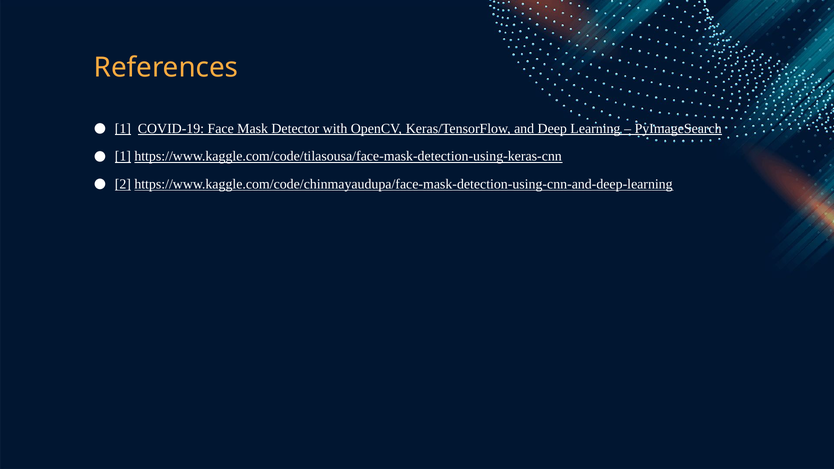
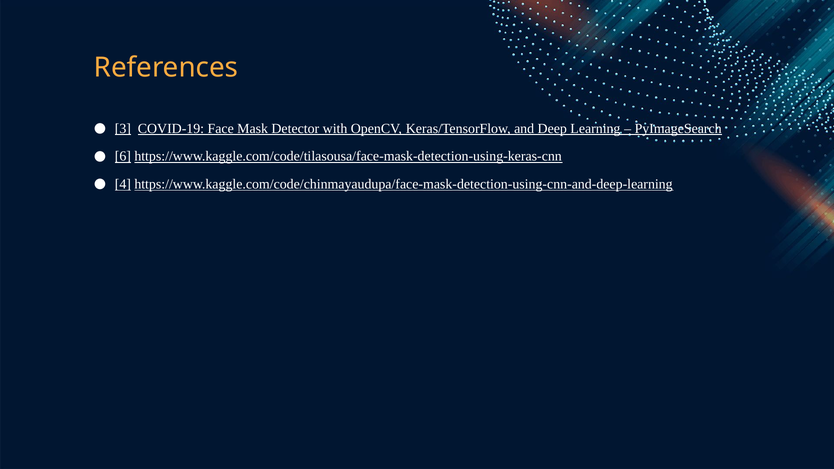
1 at (123, 128): 1 -> 3
1 at (123, 156): 1 -> 6
2: 2 -> 4
